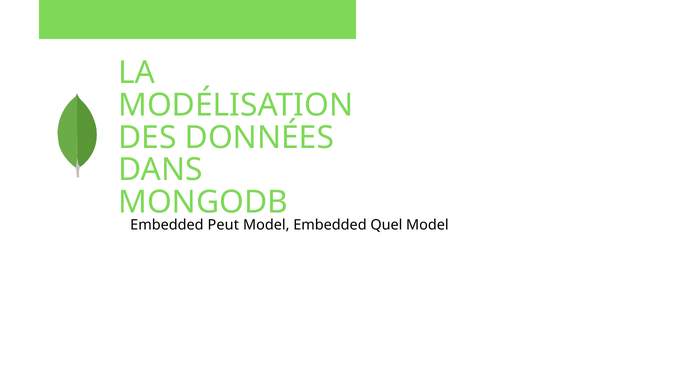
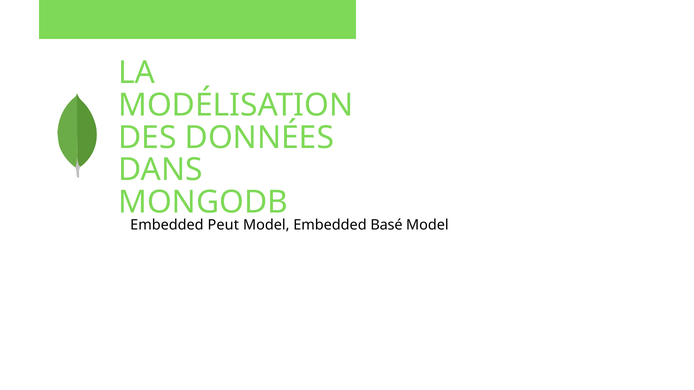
Quel: Quel -> Basé
